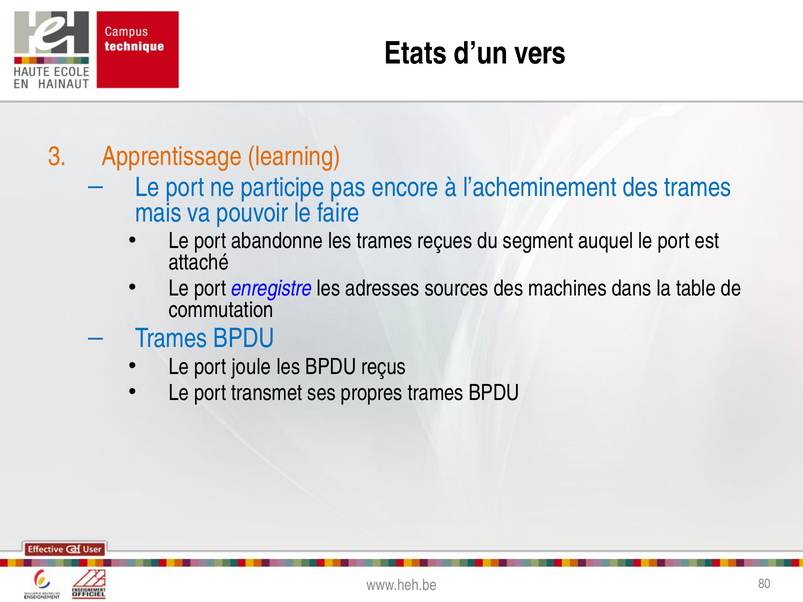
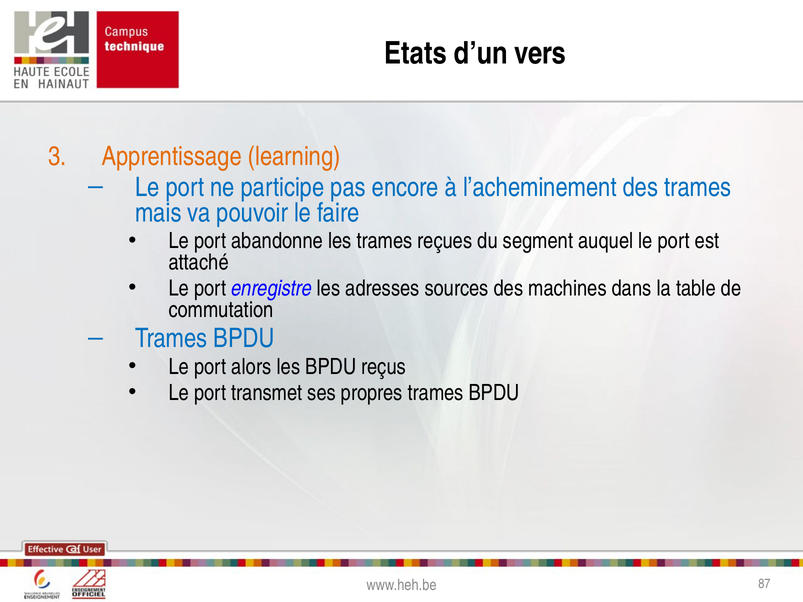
joule: joule -> alors
80: 80 -> 87
